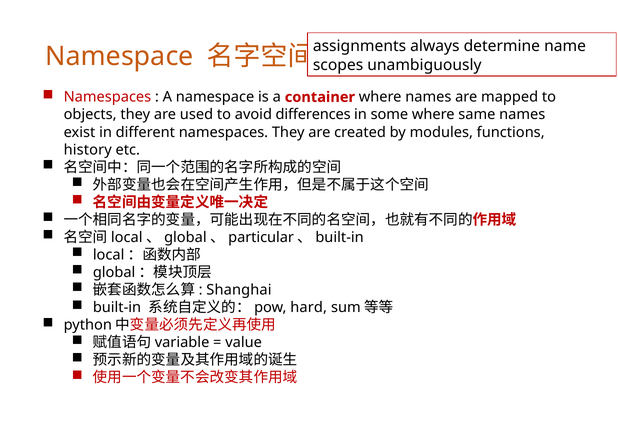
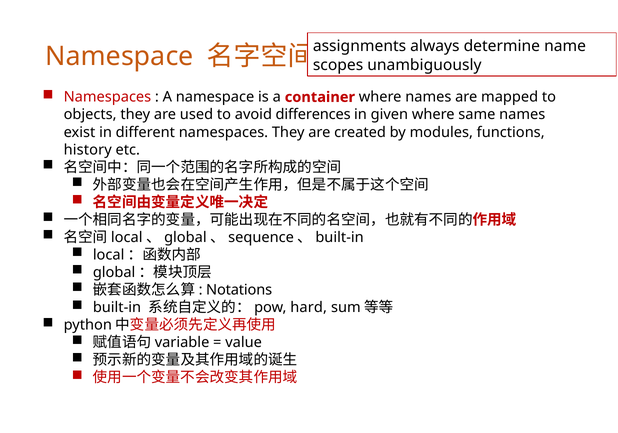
some: some -> given
particular: particular -> sequence
Shanghai: Shanghai -> Notations
